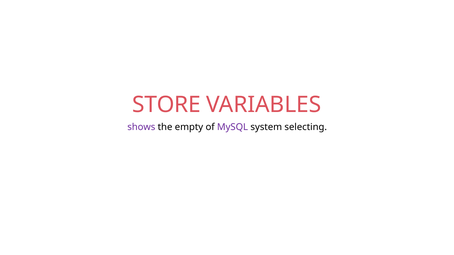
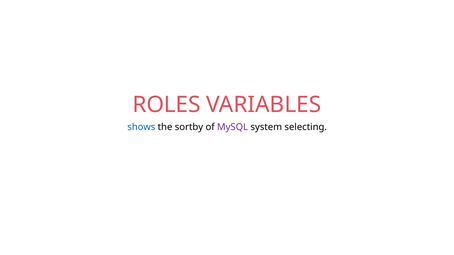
STORE: STORE -> ROLES
shows colour: purple -> blue
empty: empty -> sortby
